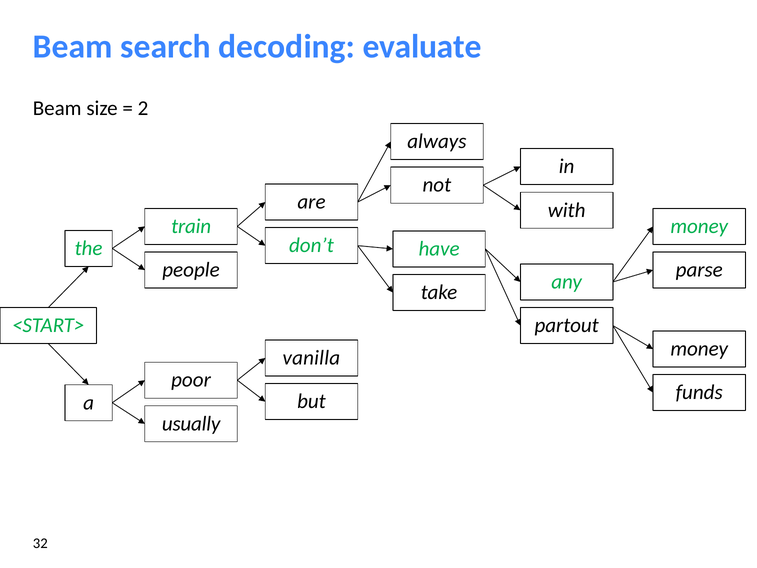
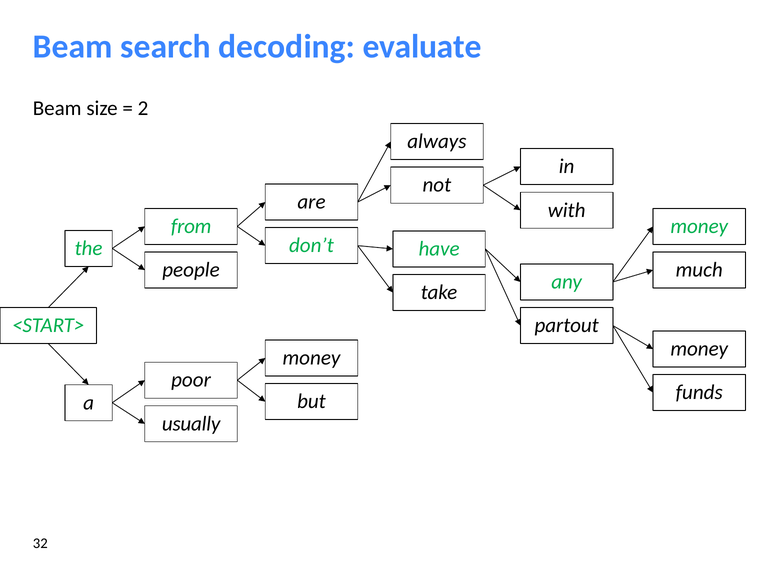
train: train -> from
parse: parse -> much
vanilla at (311, 358): vanilla -> money
